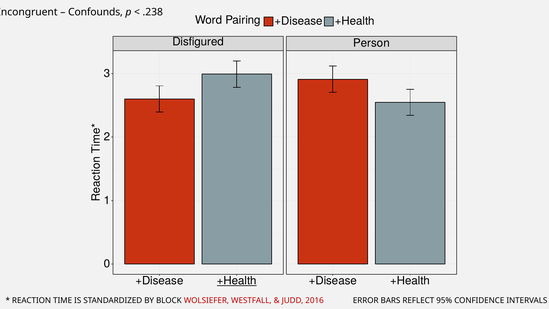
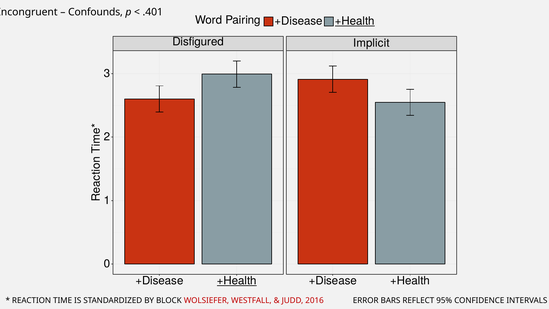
.238: .238 -> .401
+Health at (355, 21) underline: none -> present
Person: Person -> Implicit
